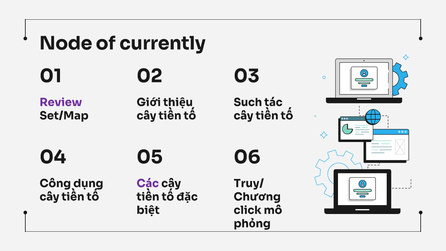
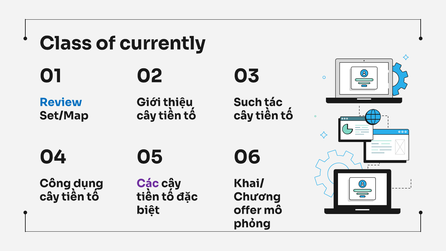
Node: Node -> Class
Review colour: purple -> blue
Truy/: Truy/ -> Khai/
click: click -> offer
